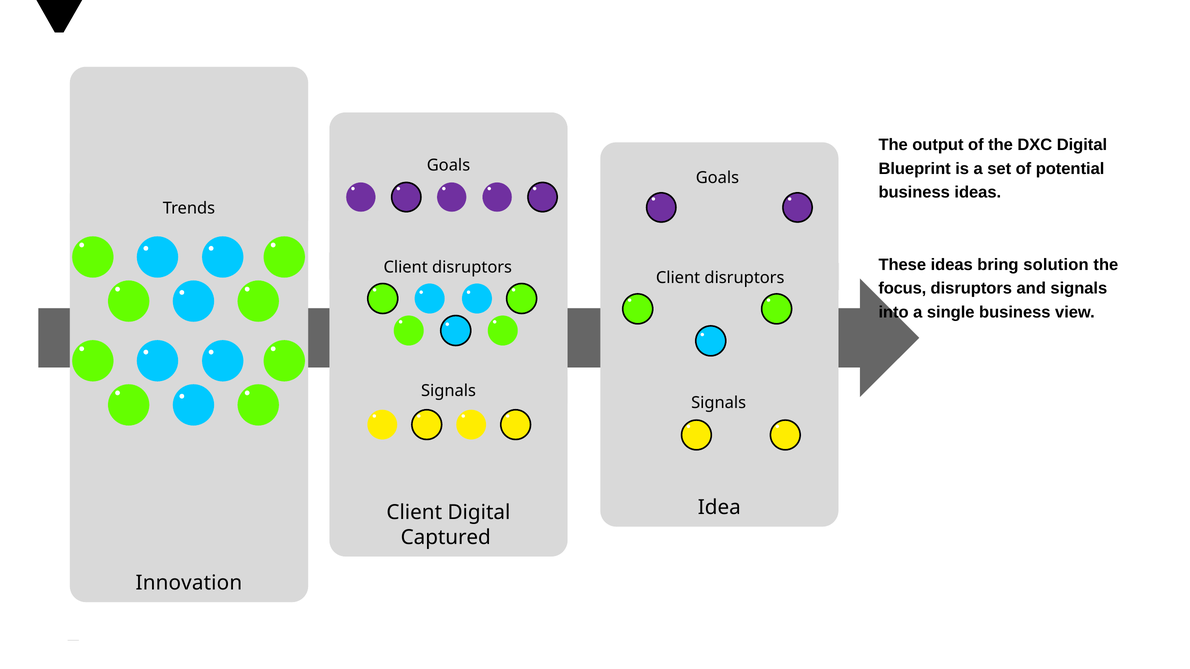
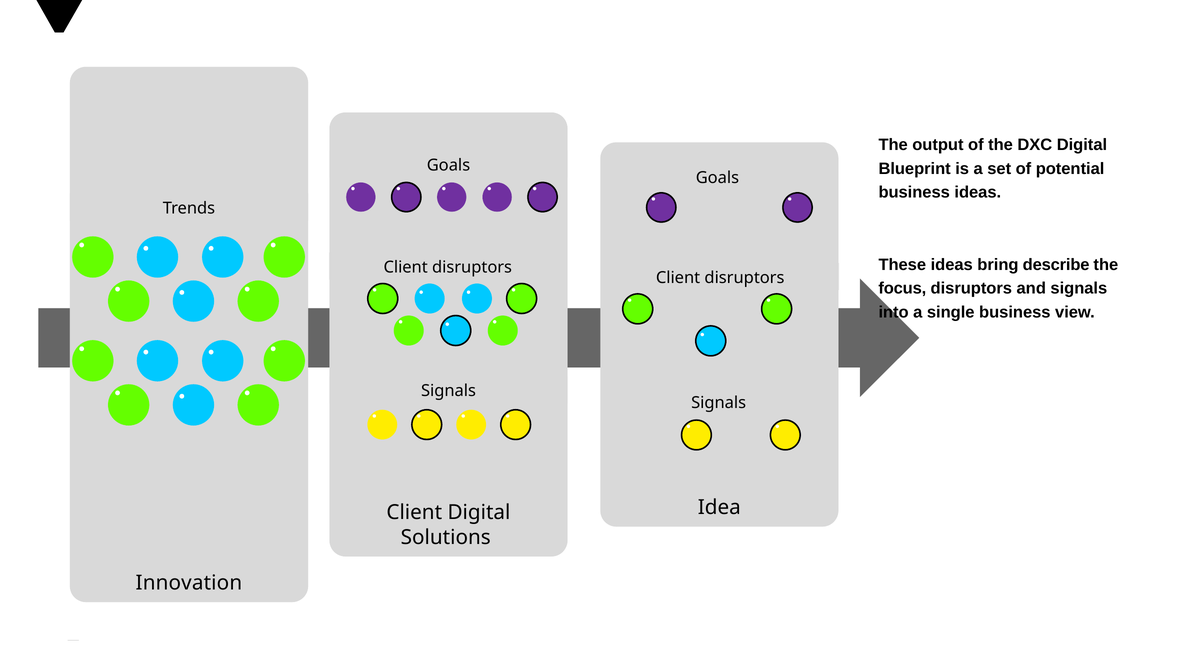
solution: solution -> describe
Captured: Captured -> Solutions
